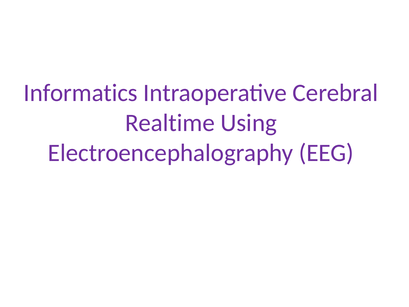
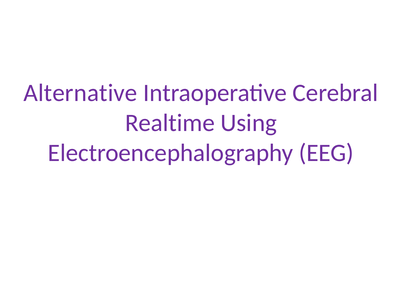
Informatics: Informatics -> Alternative
